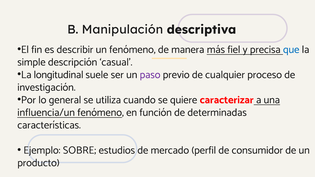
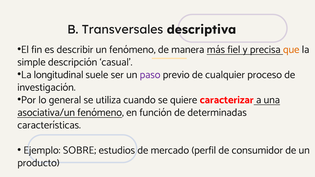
Manipulación: Manipulación -> Transversales
que colour: blue -> orange
influencia/un: influencia/un -> asociativa/un
